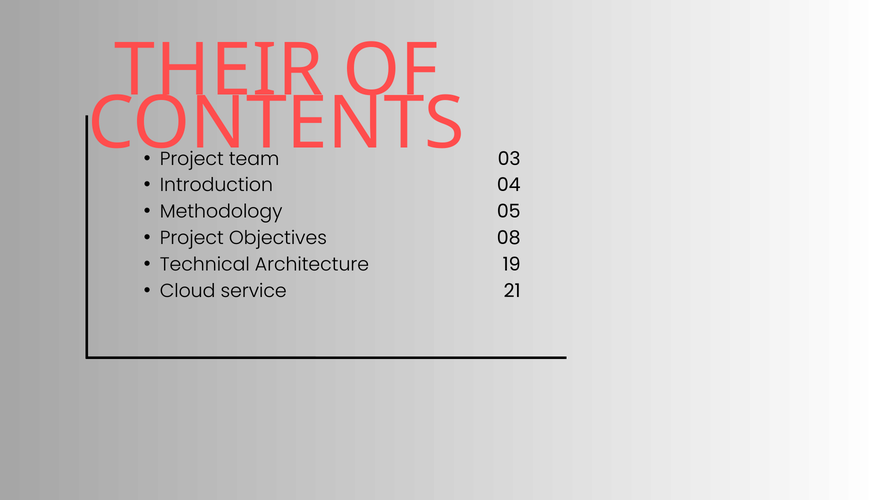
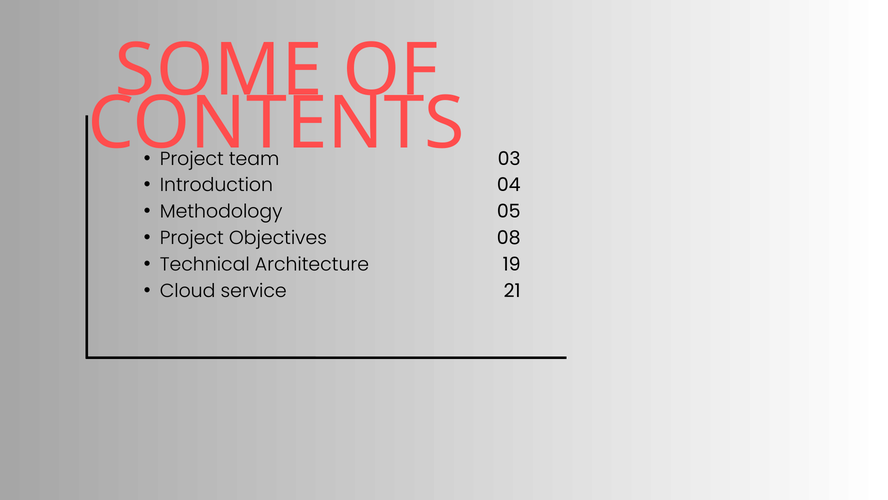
THEIR: THEIR -> SOME
